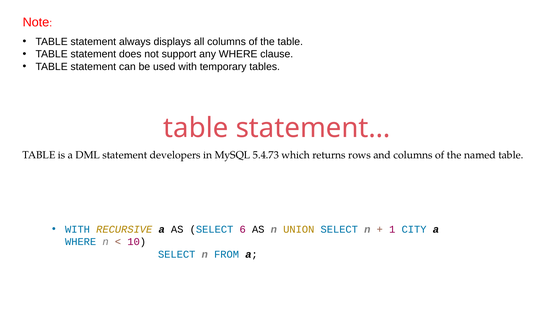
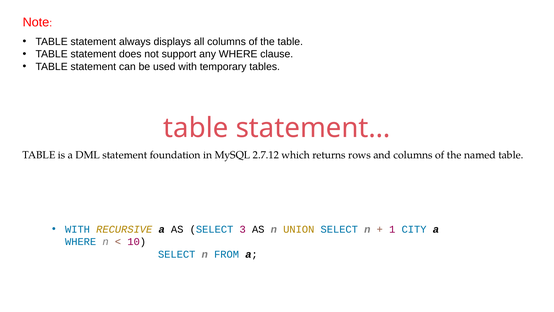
developers: developers -> foundation
5.4.73: 5.4.73 -> 2.7.12
6: 6 -> 3
